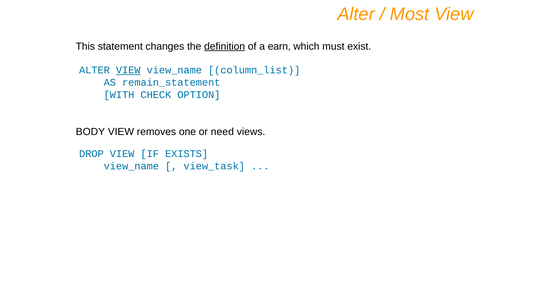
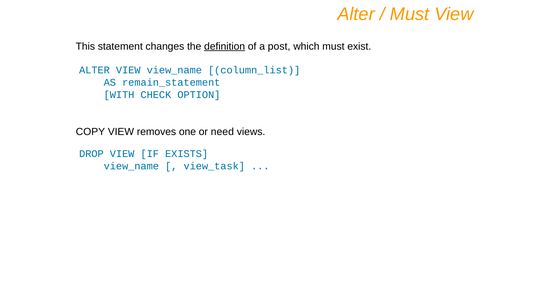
Most at (410, 14): Most -> Must
earn: earn -> post
VIEW at (128, 70) underline: present -> none
BODY: BODY -> COPY
